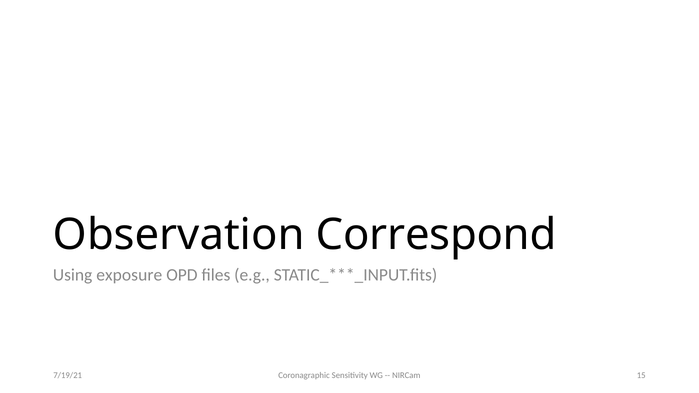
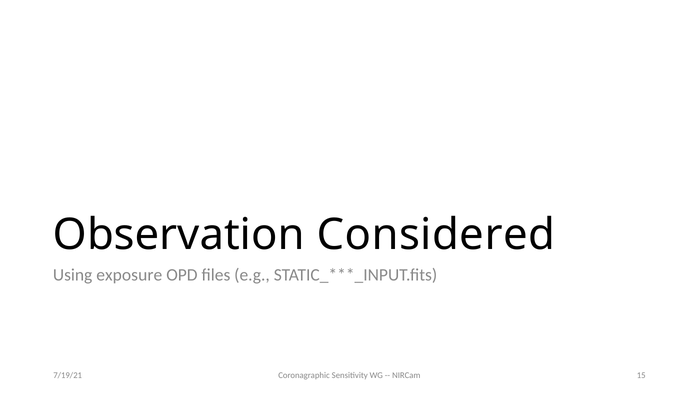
Correspond: Correspond -> Considered
